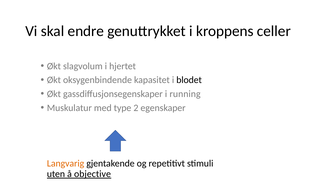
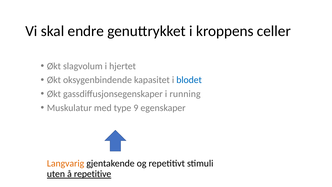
blodet colour: black -> blue
2: 2 -> 9
objective: objective -> repetitive
